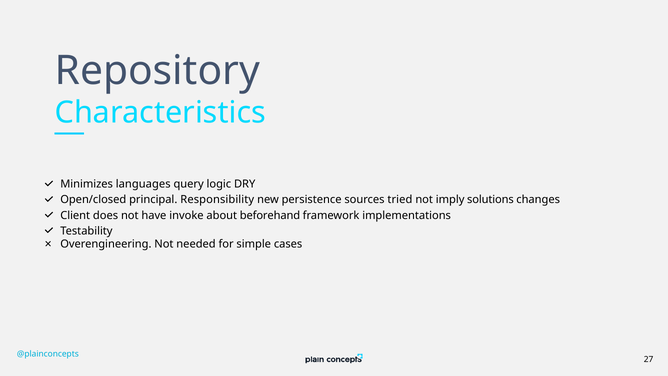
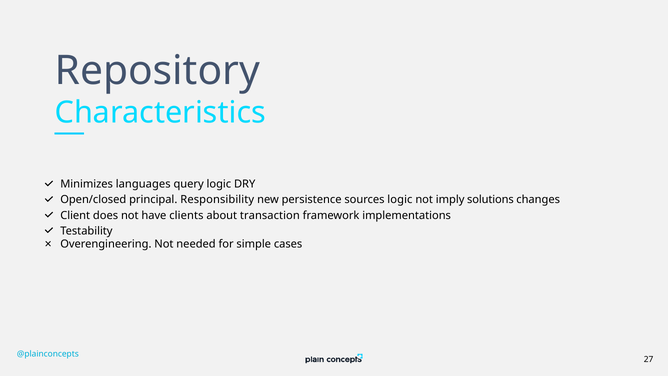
sources tried: tried -> logic
invoke: invoke -> clients
beforehand: beforehand -> transaction
